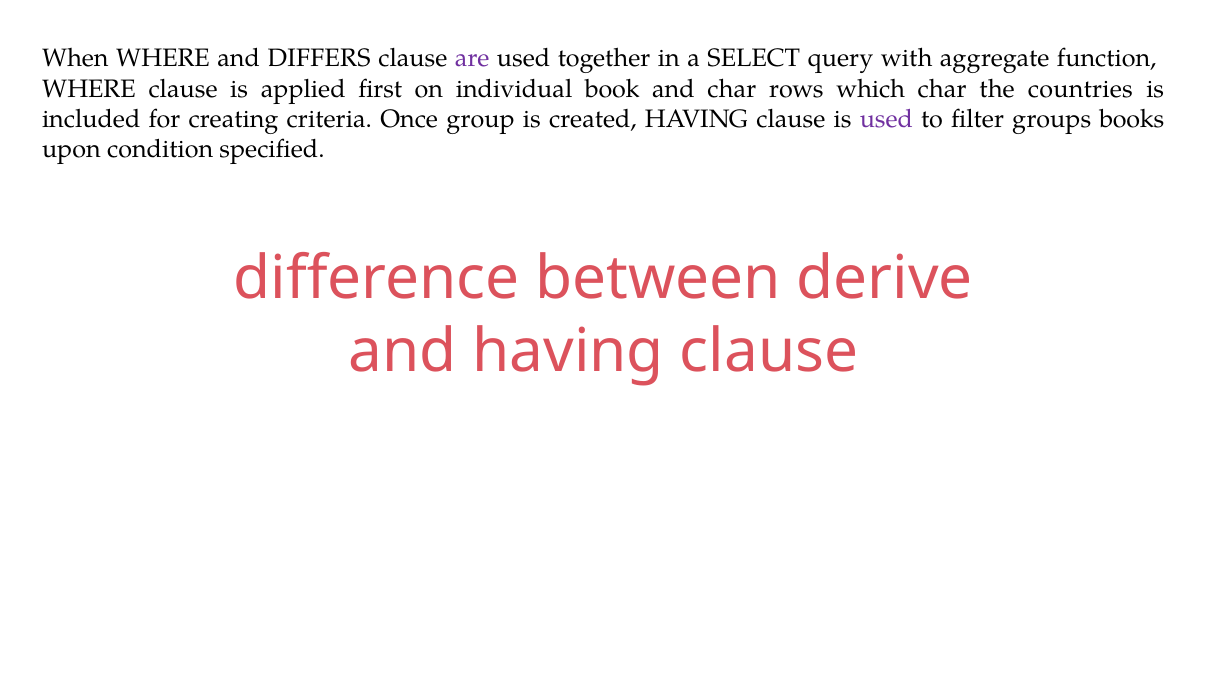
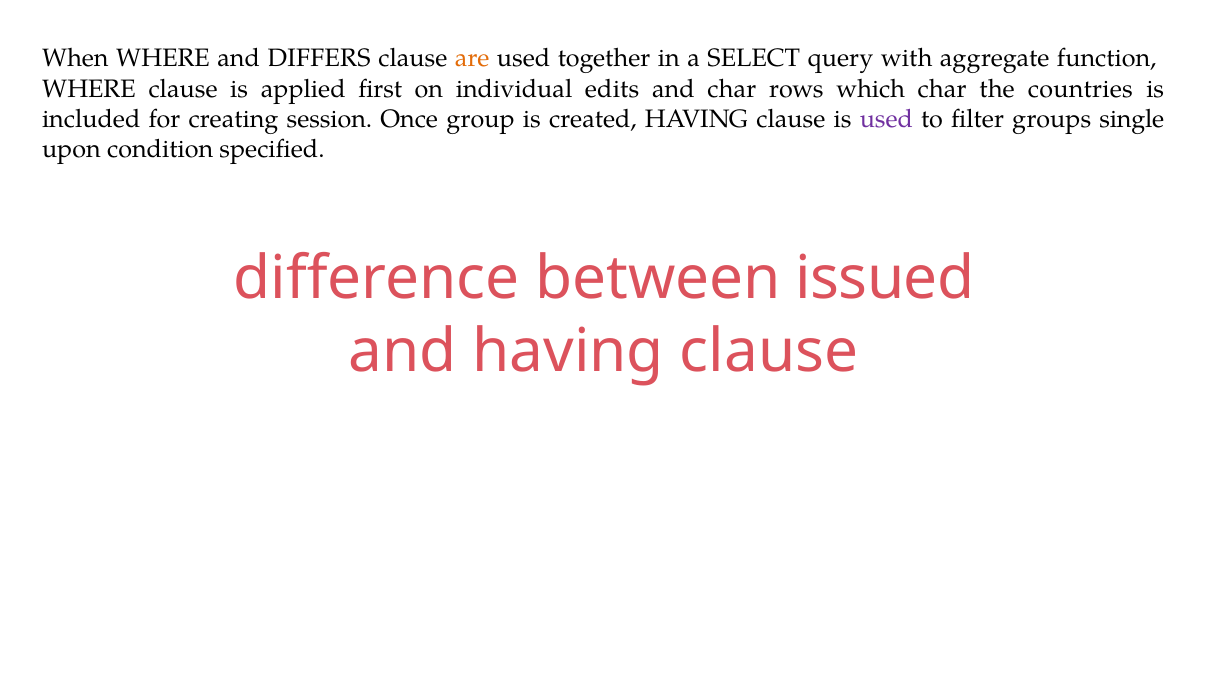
are colour: purple -> orange
book: book -> edits
criteria: criteria -> session
books: books -> single
derive: derive -> issued
